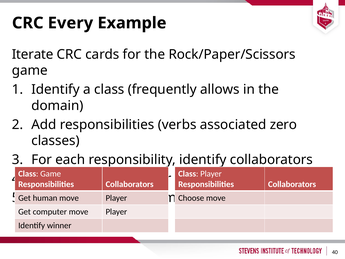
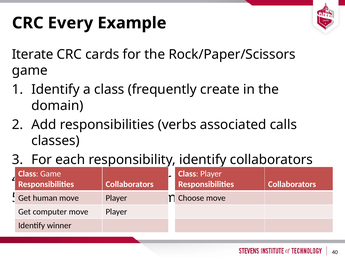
frequently allows: allows -> create
zero: zero -> calls
